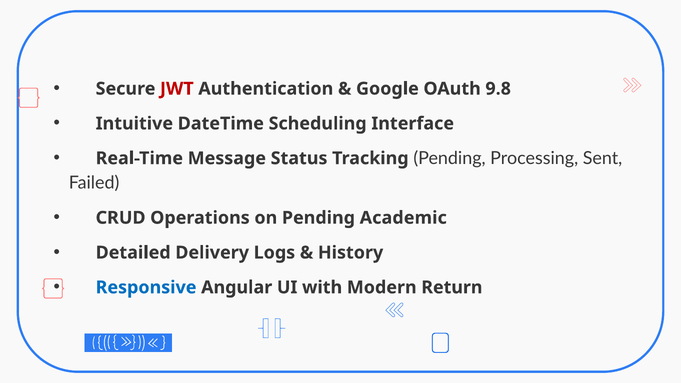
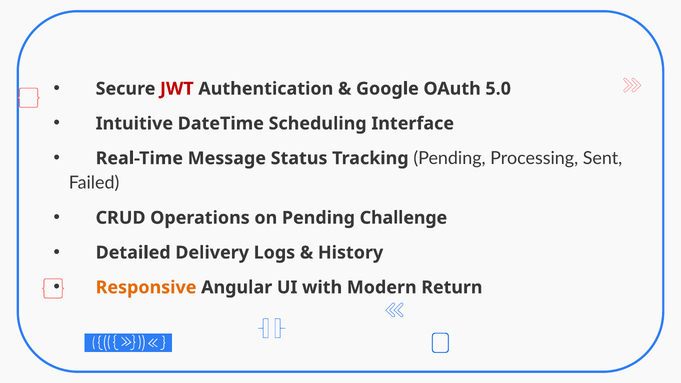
9.8: 9.8 -> 5.0
Academic: Academic -> Challenge
Responsive colour: blue -> orange
